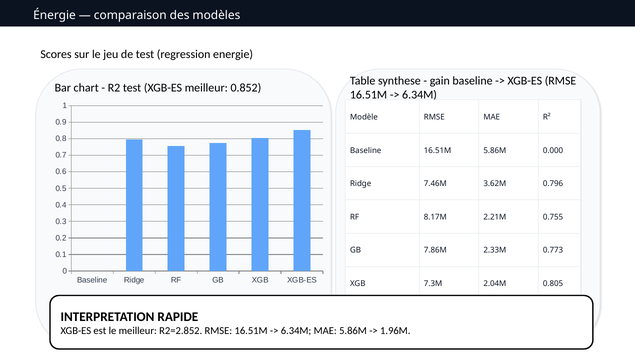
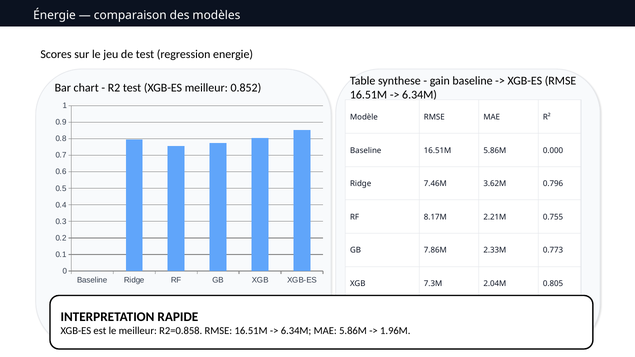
R2=2.852: R2=2.852 -> R2=0.858
